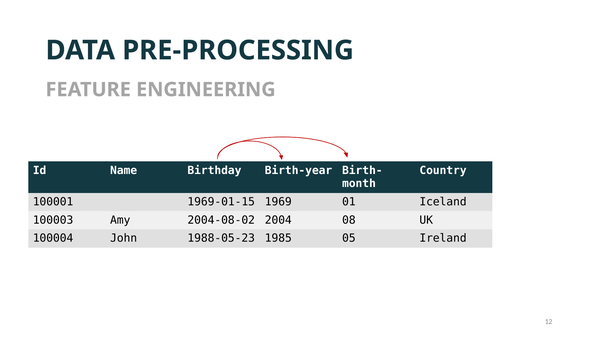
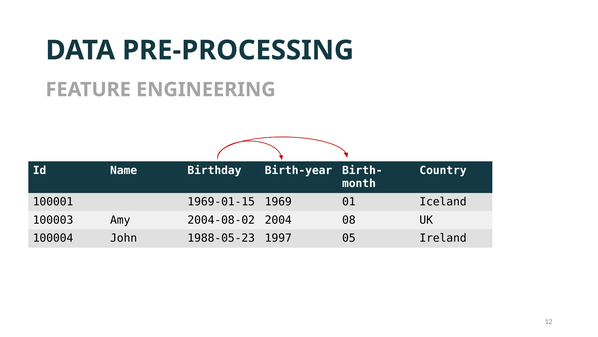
1985: 1985 -> 1997
